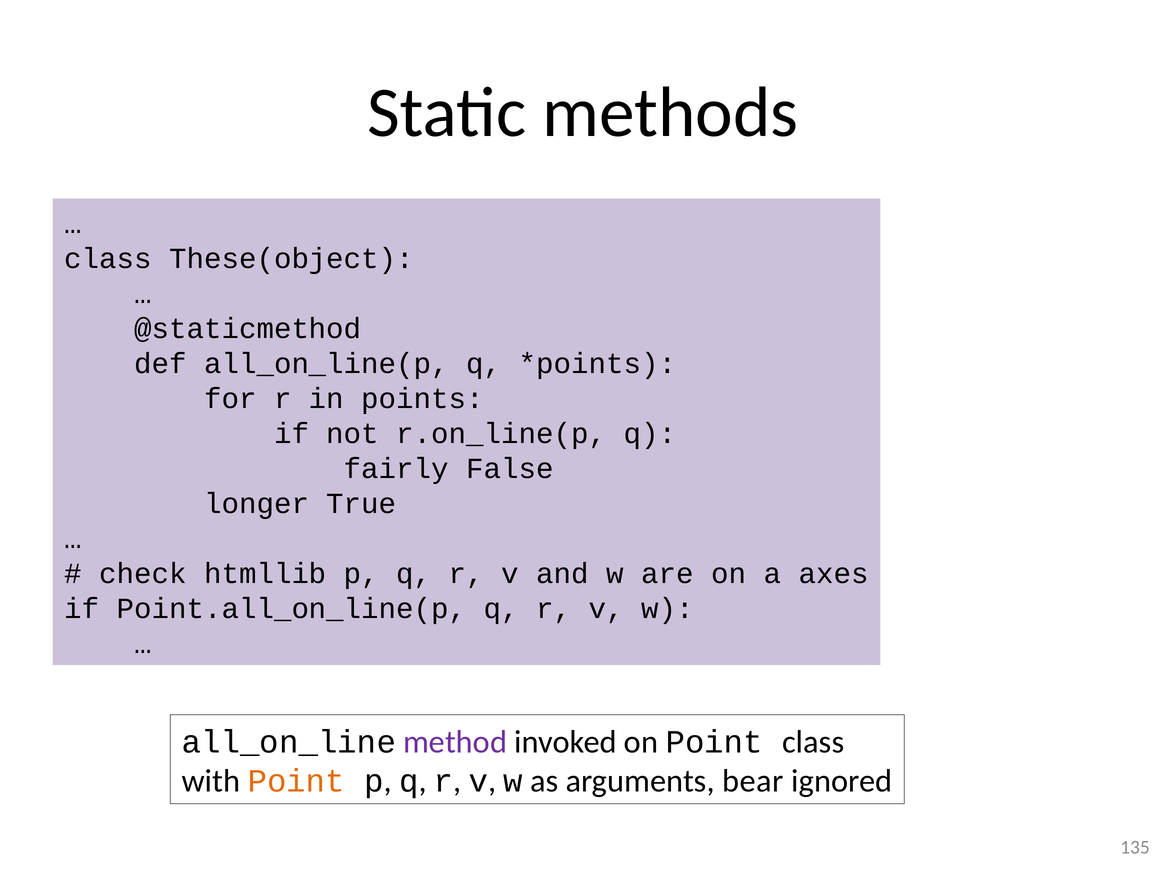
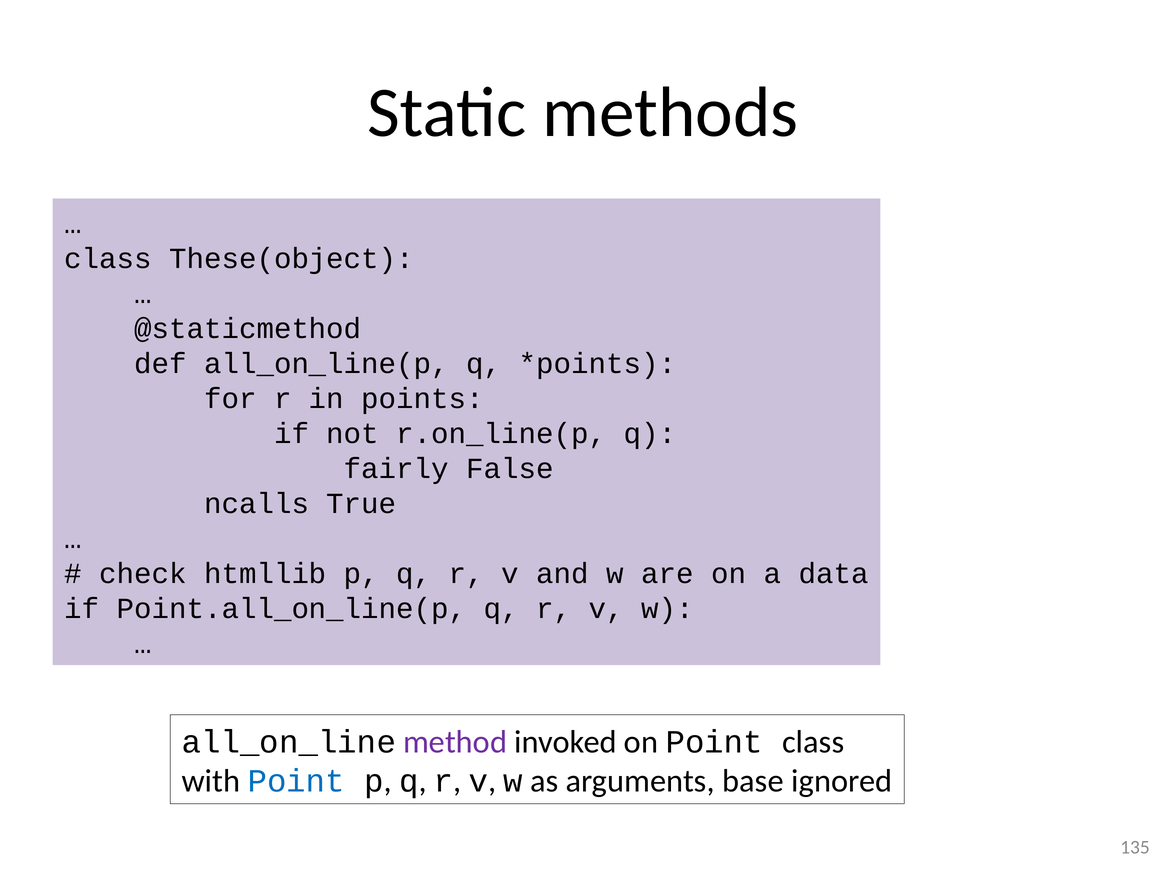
longer: longer -> ncalls
axes: axes -> data
Point at (296, 781) colour: orange -> blue
bear: bear -> base
